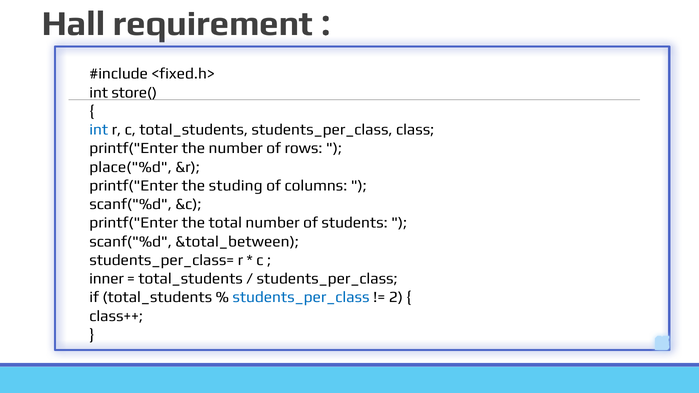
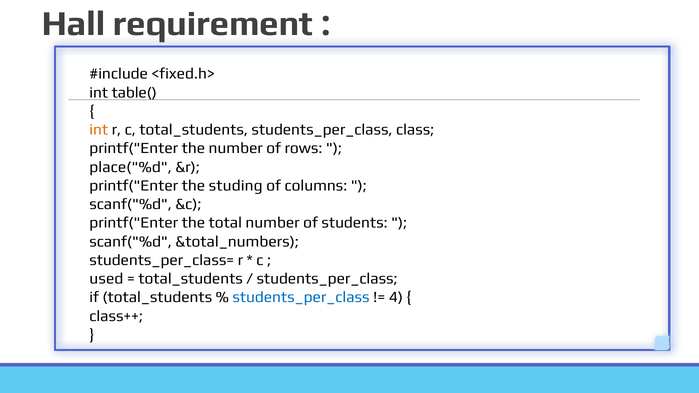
store(: store( -> table(
int at (99, 130) colour: blue -> orange
&total_between: &total_between -> &total_numbers
inner: inner -> used
2: 2 -> 4
